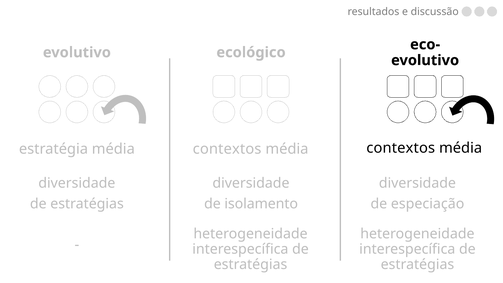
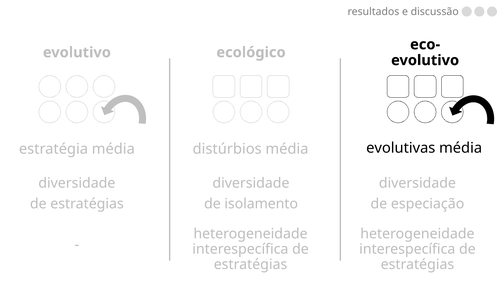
estratégia média contextos: contextos -> distúrbios
contextos at (401, 148): contextos -> evolutivas
